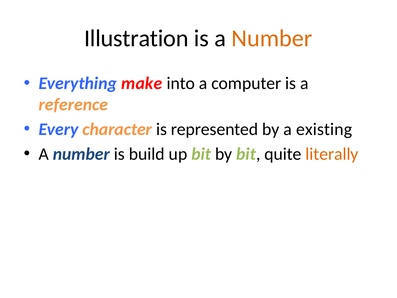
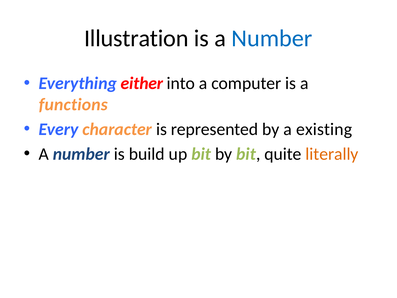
Number at (272, 38) colour: orange -> blue
make: make -> either
reference: reference -> functions
